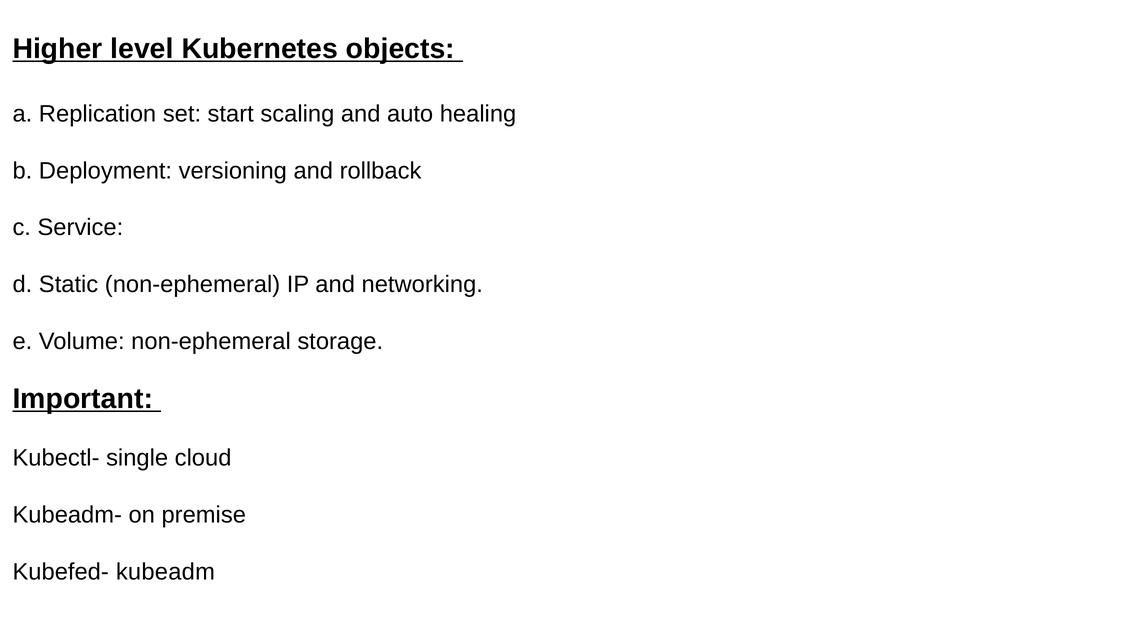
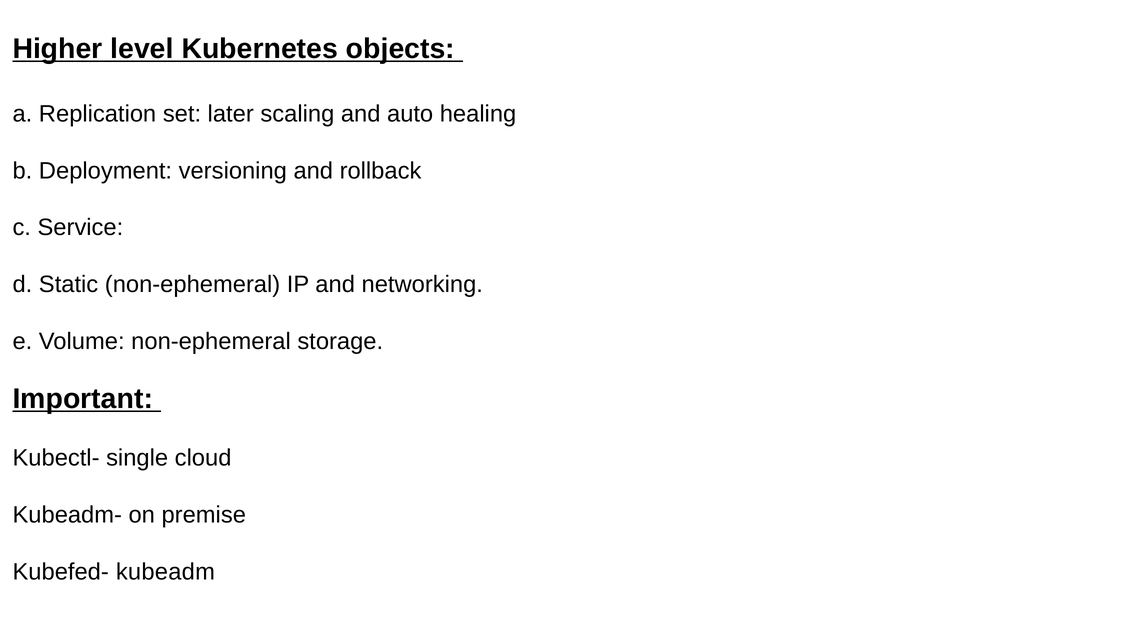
start: start -> later
